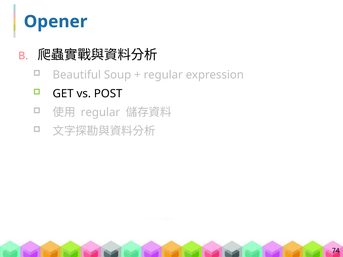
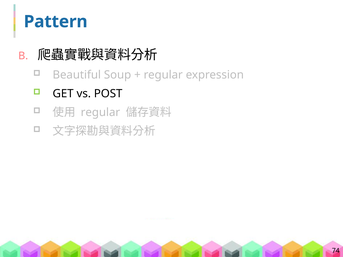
Opener: Opener -> Pattern
